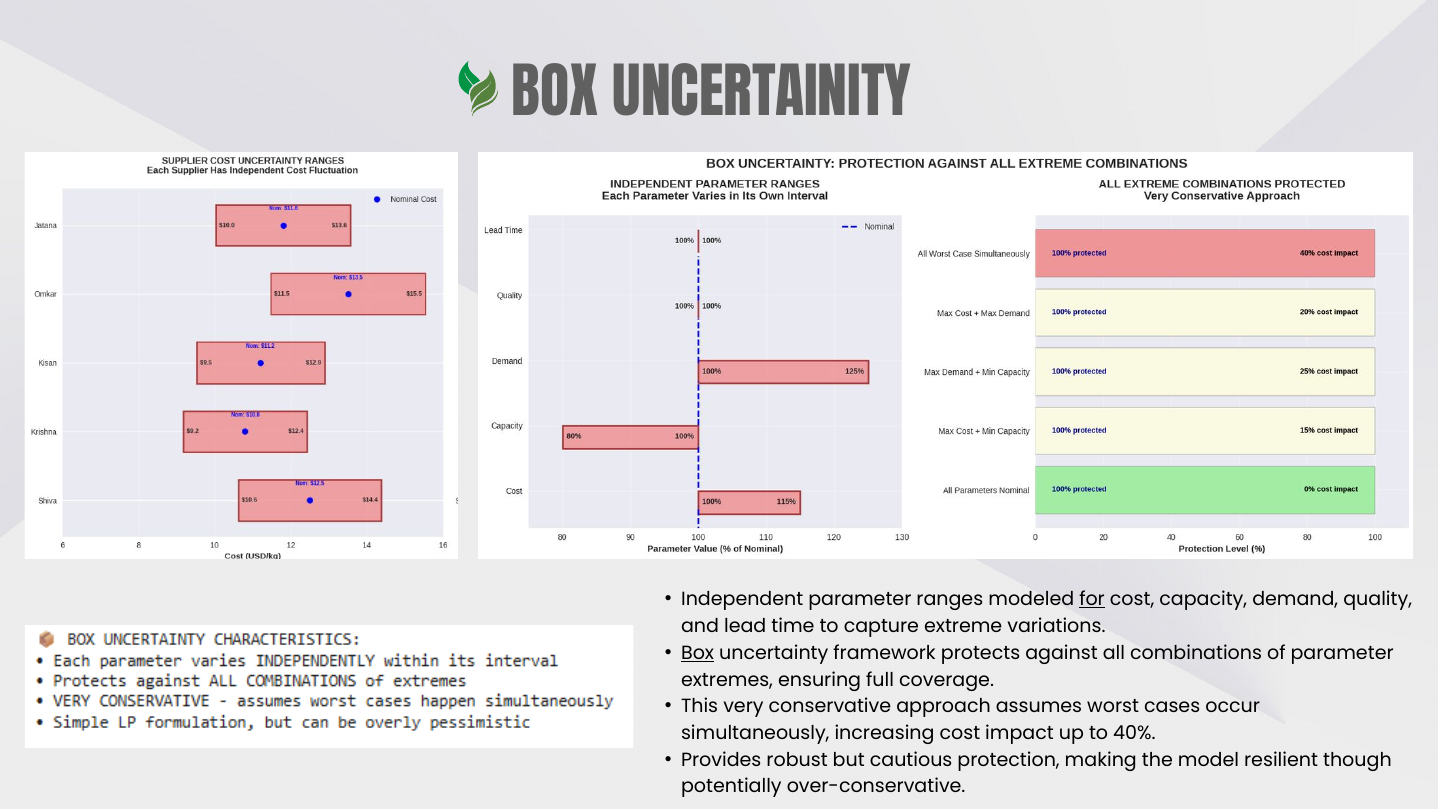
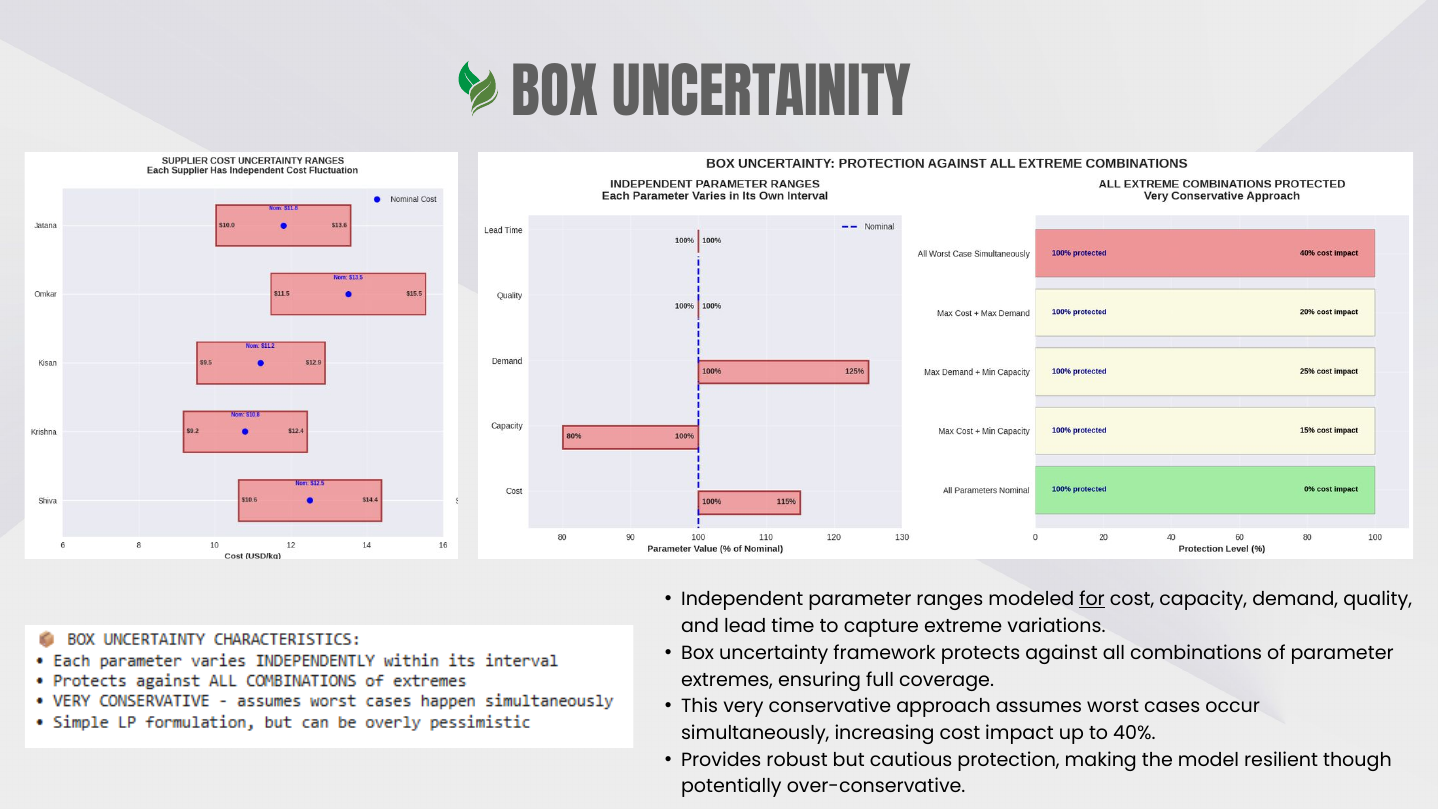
Box at (698, 653) underline: present -> none
